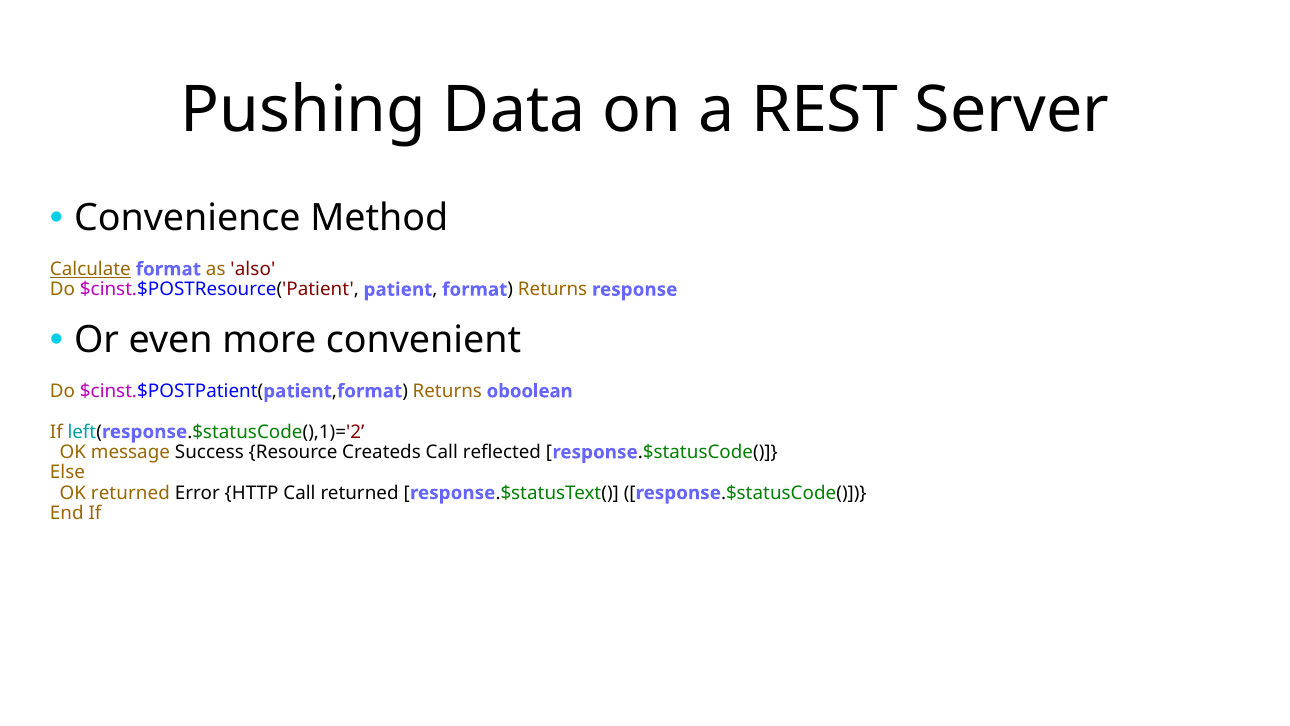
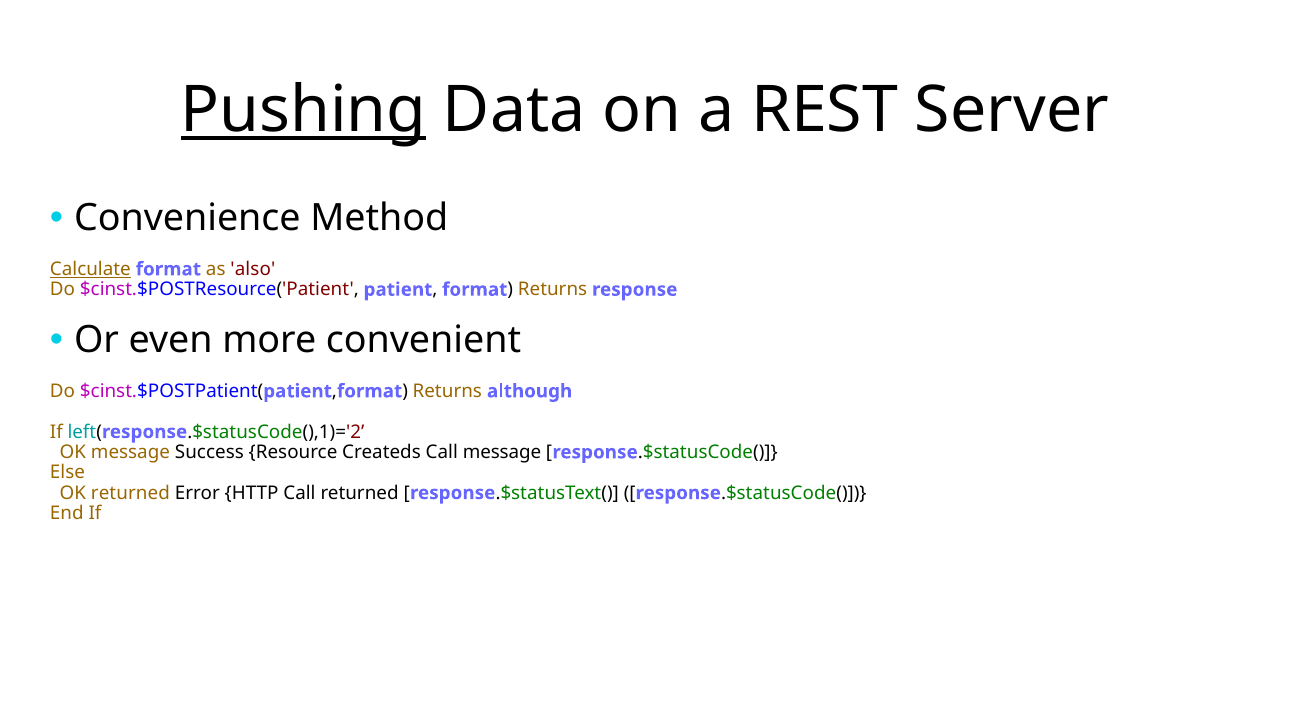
Pushing underline: none -> present
oboolean: oboolean -> although
Call reflected: reflected -> message
